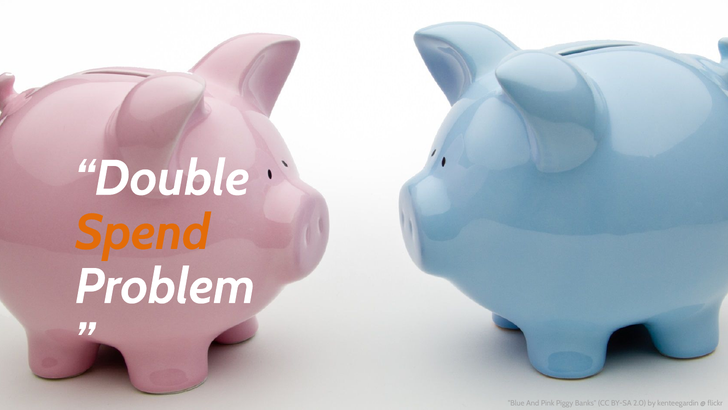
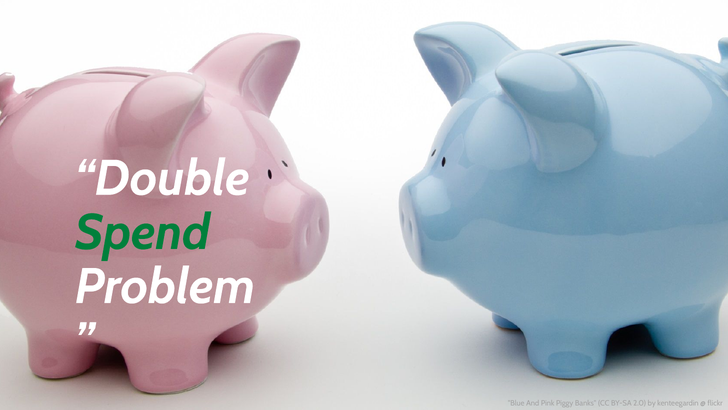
Spend colour: orange -> green
